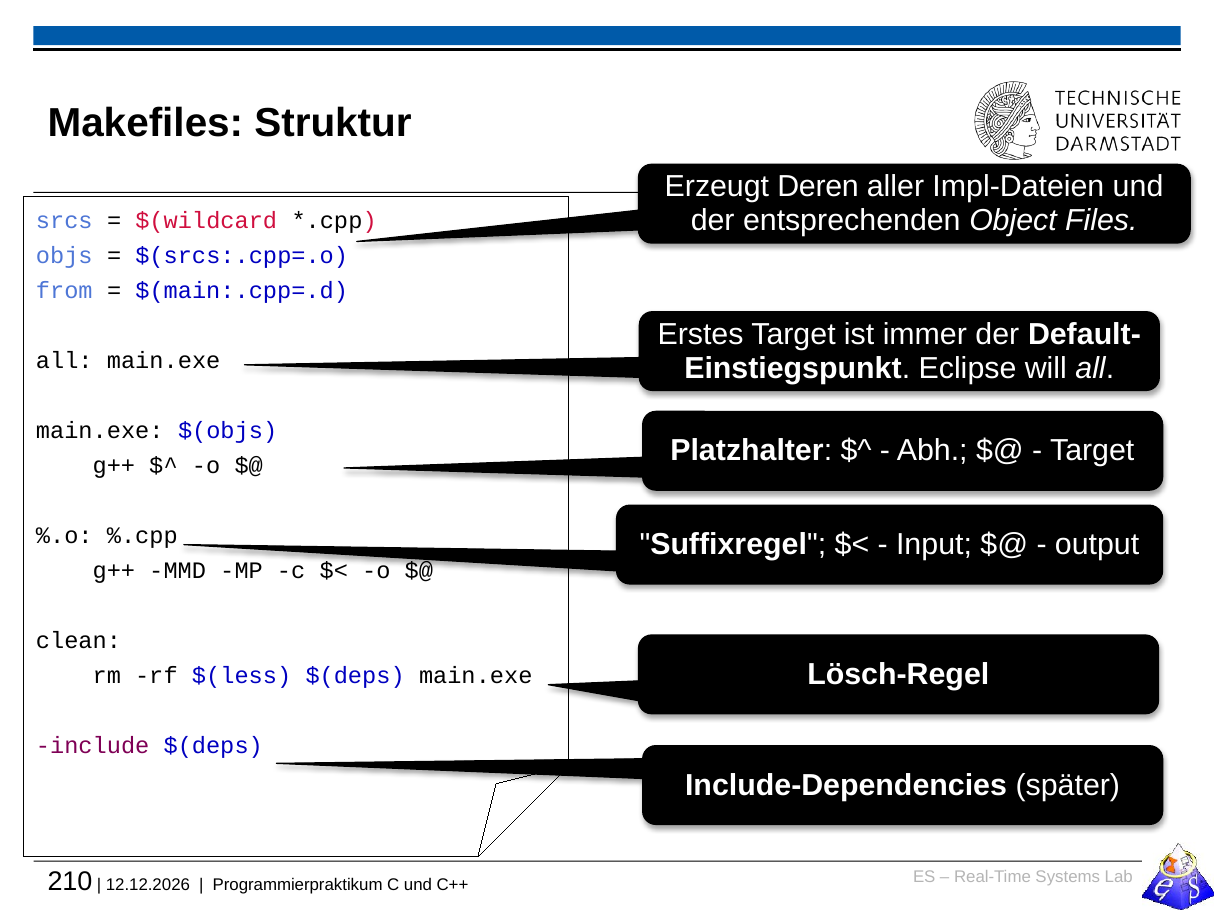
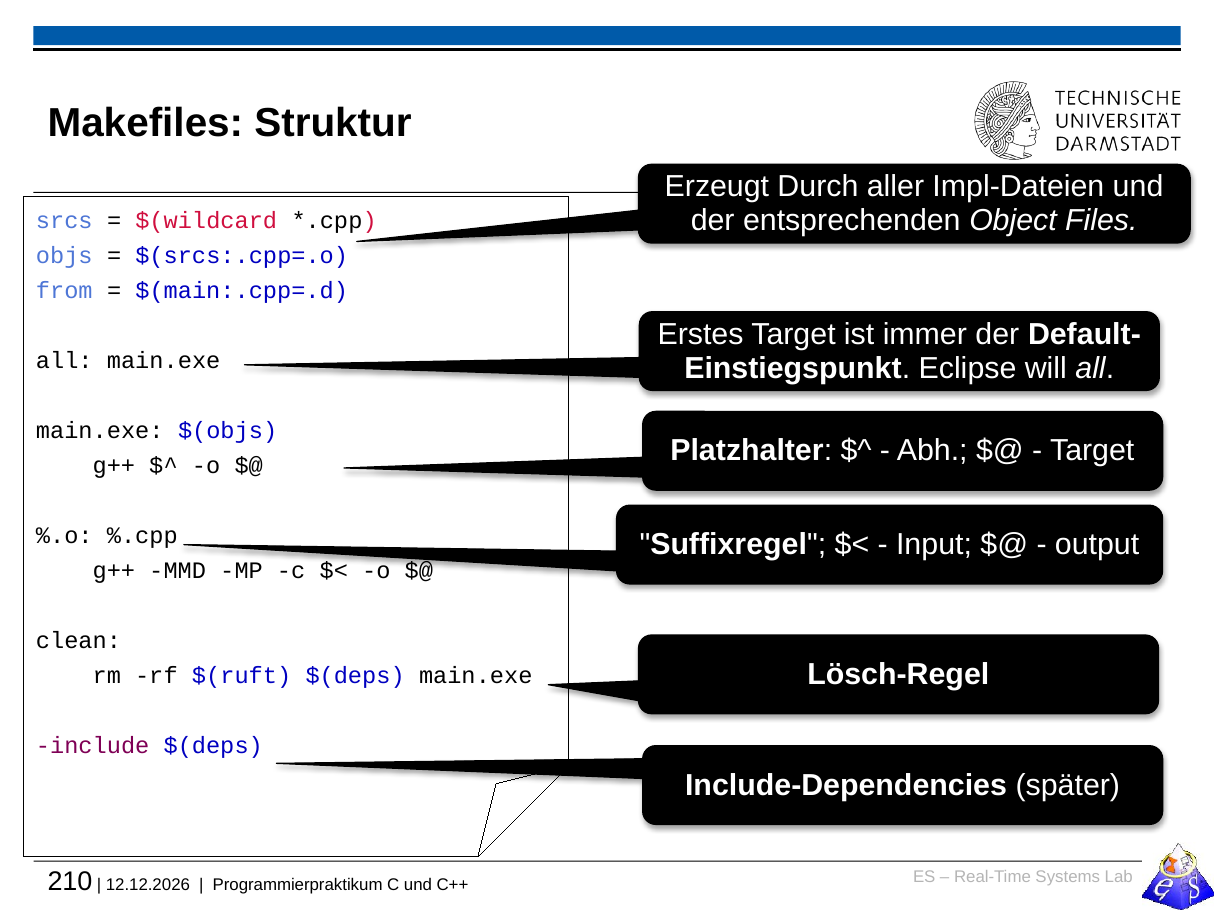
Deren: Deren -> Durch
$(less: $(less -> $(ruft
